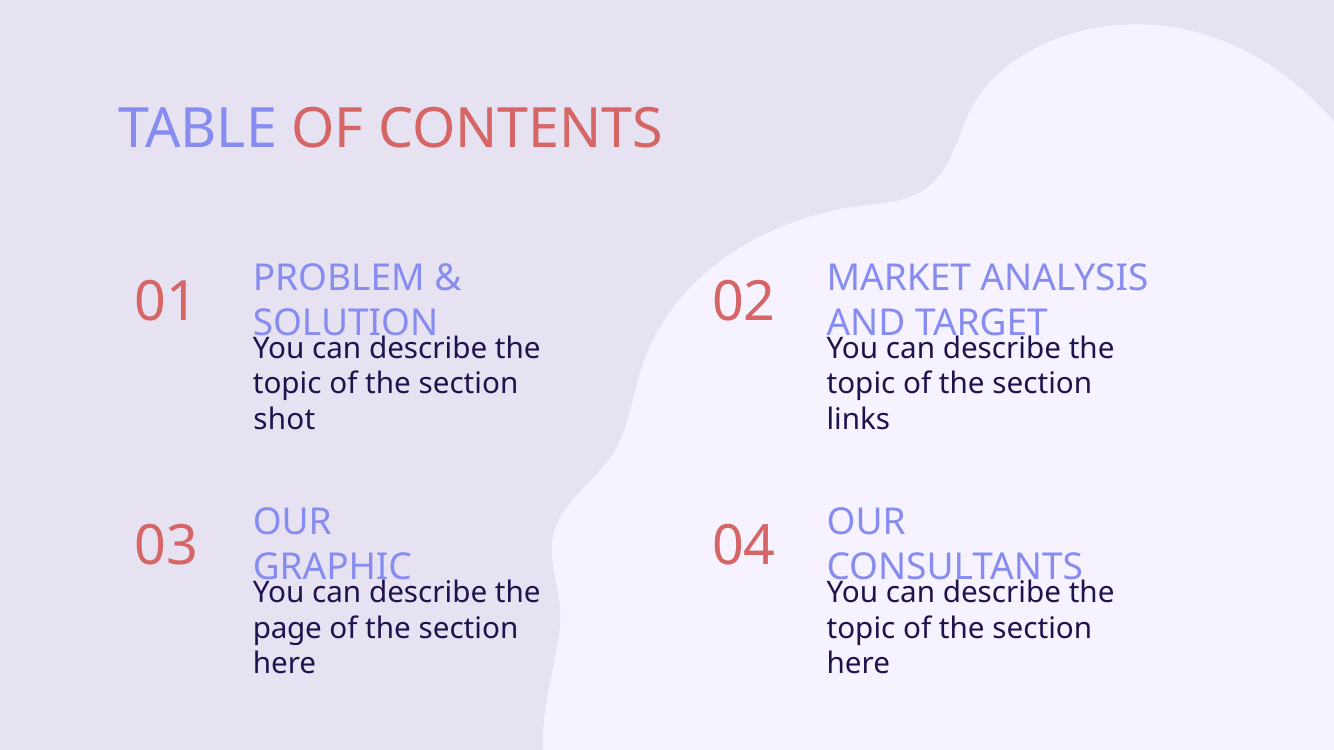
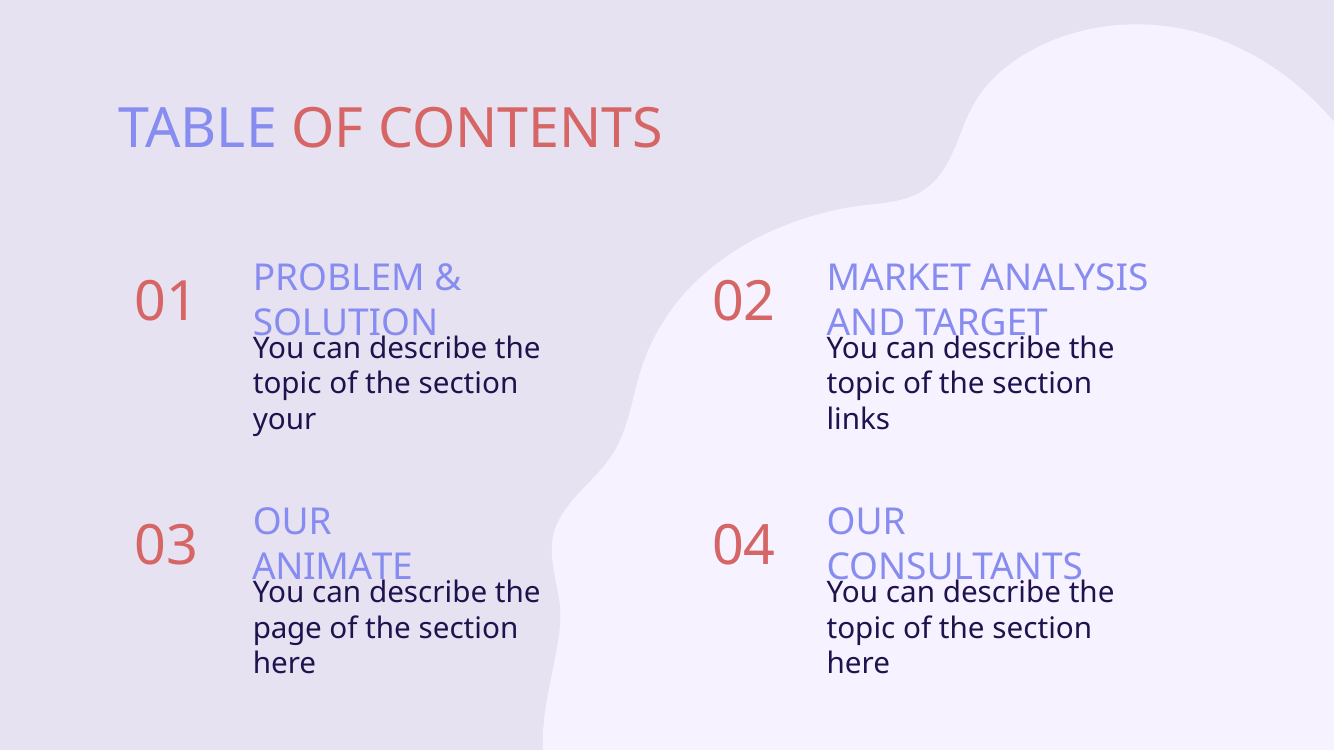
shot: shot -> your
GRAPHIC: GRAPHIC -> ANIMATE
